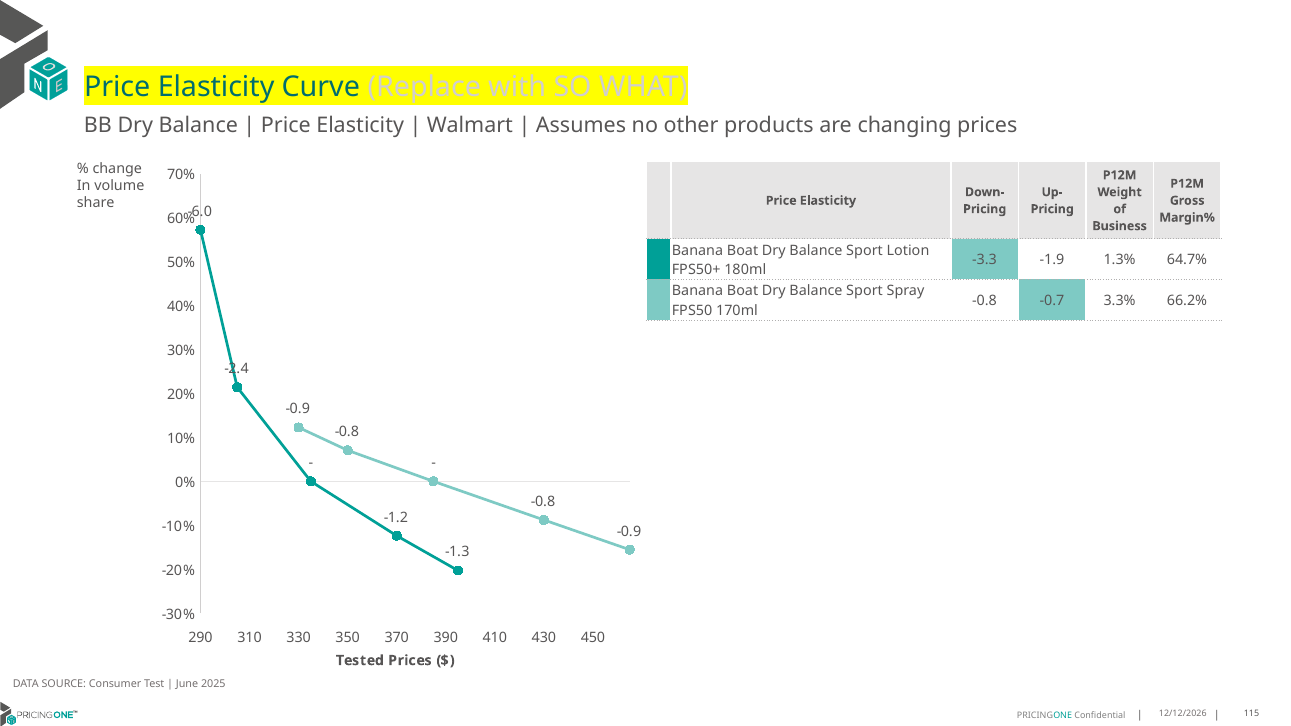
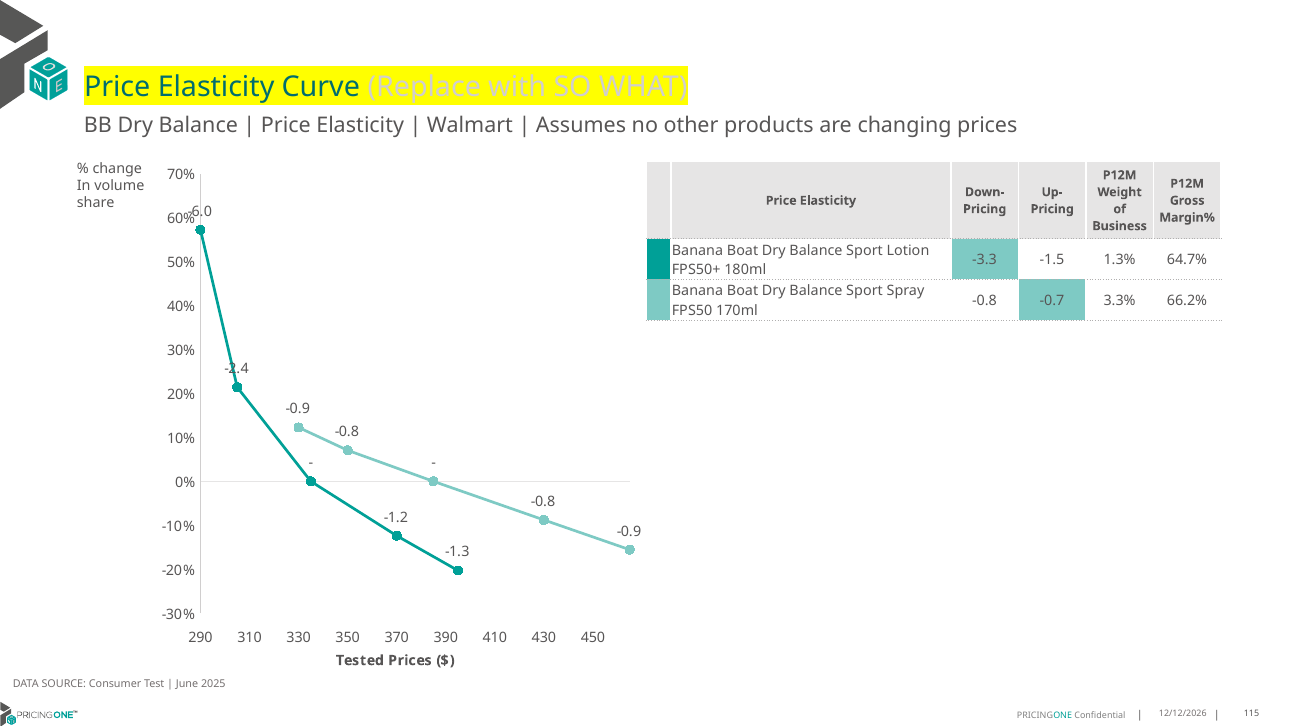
-1.9: -1.9 -> -1.5
